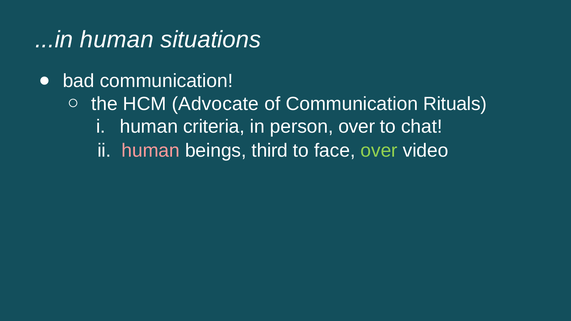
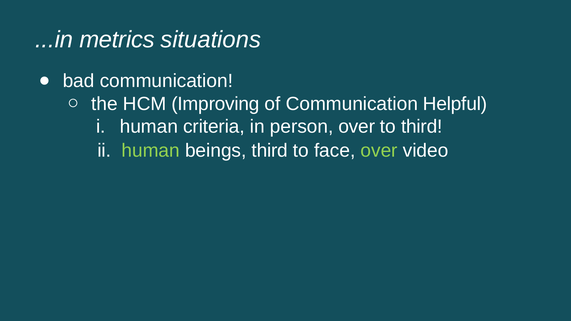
...in human: human -> metrics
Advocate: Advocate -> Improving
Rituals: Rituals -> Helpful
to chat: chat -> third
human at (151, 151) colour: pink -> light green
